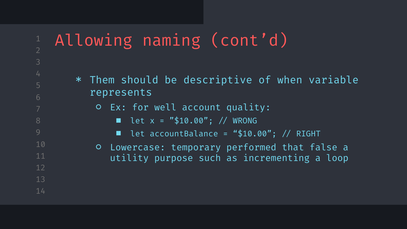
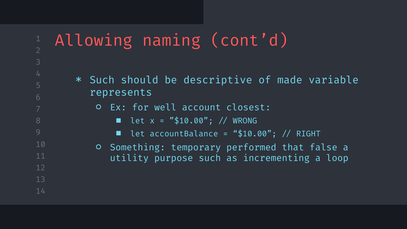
Them at (102, 80): Them -> Such
when: when -> made
quality: quality -> closest
Lowercase: Lowercase -> Something
